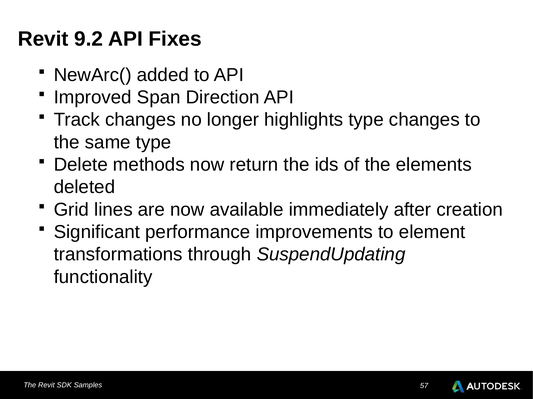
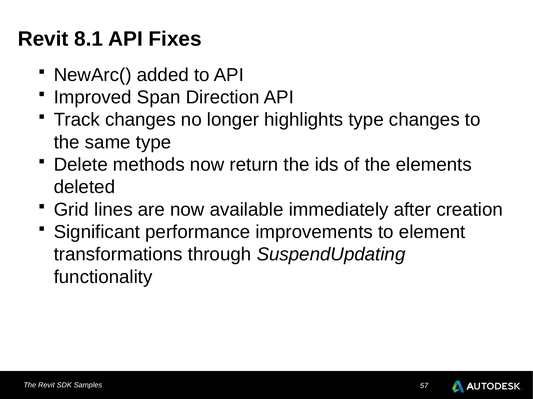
9.2: 9.2 -> 8.1
